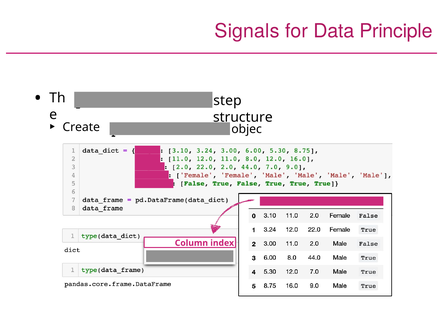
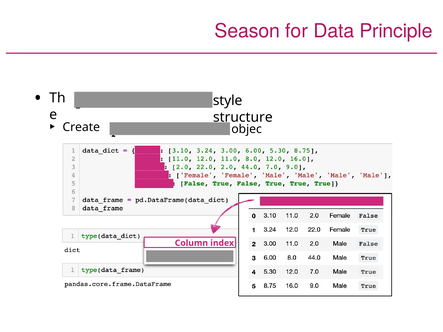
Signals: Signals -> Season
step: step -> style
